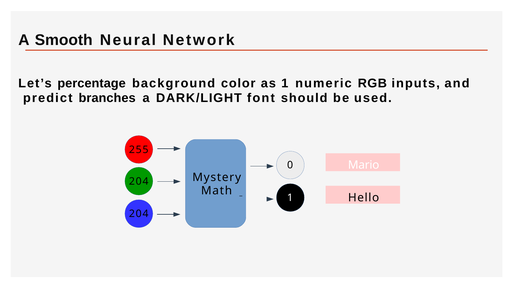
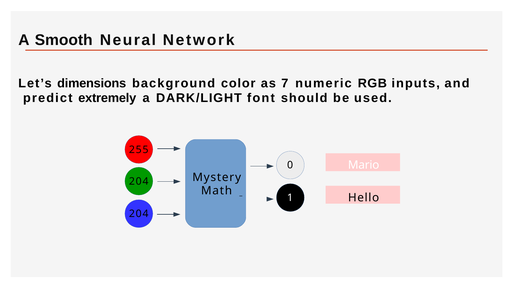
percentage: percentage -> dimensions
as 1: 1 -> 7
branches: branches -> extremely
